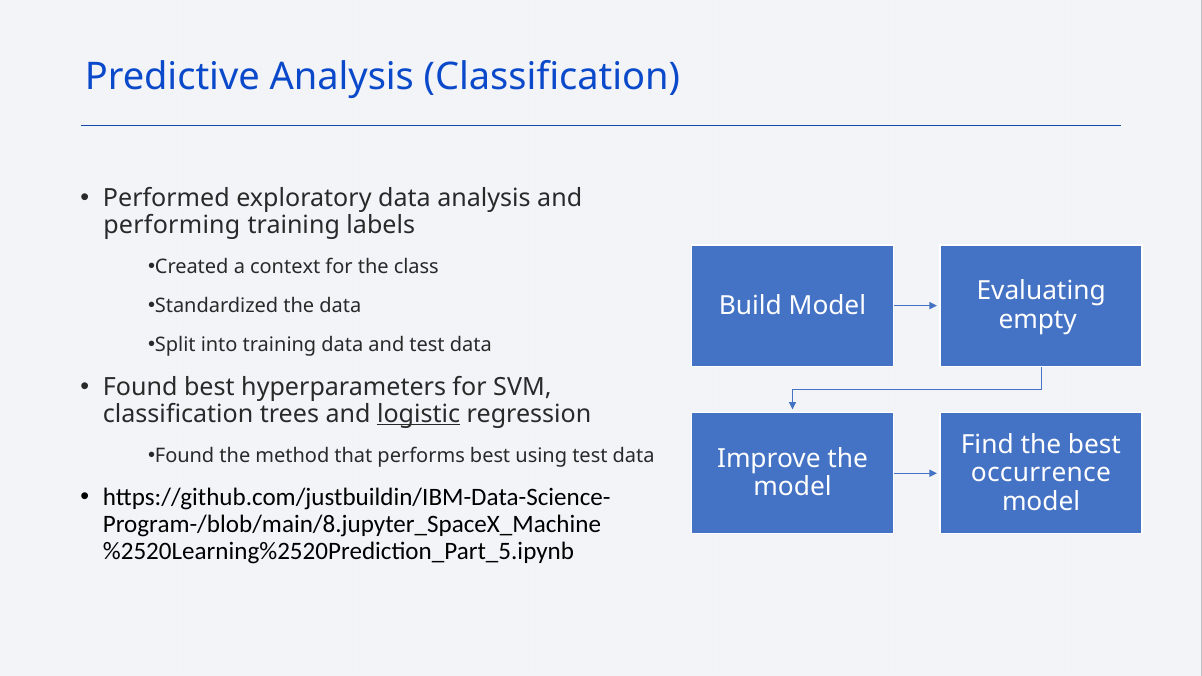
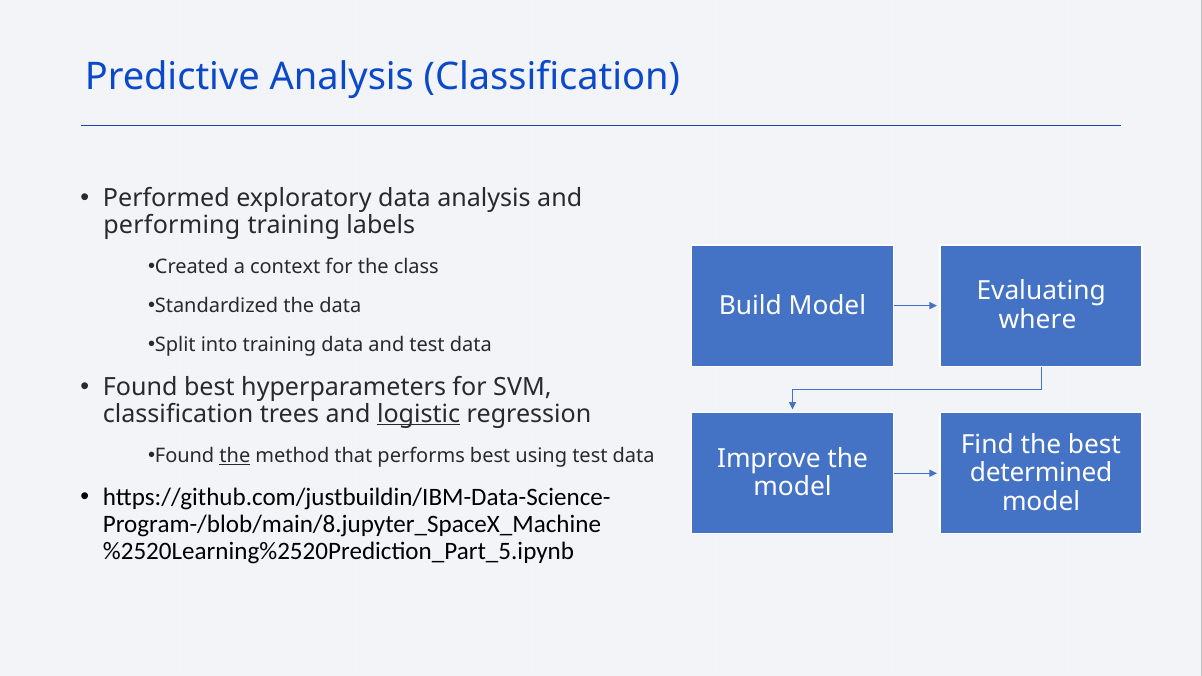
empty: empty -> where
the at (235, 456) underline: none -> present
occurrence: occurrence -> determined
